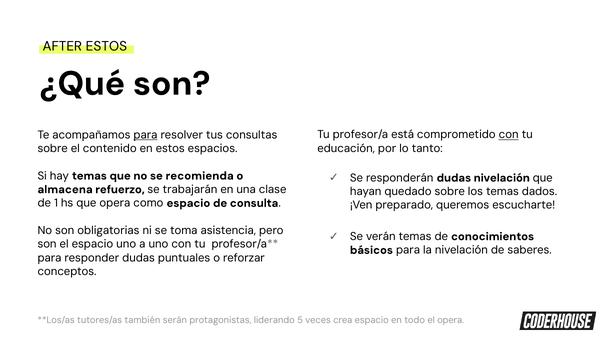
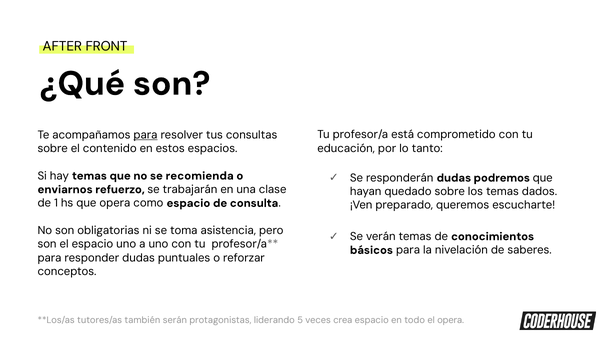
AFTER ESTOS: ESTOS -> FRONT
con at (509, 135) underline: present -> none
dudas nivelación: nivelación -> podremos
almacena: almacena -> enviarnos
